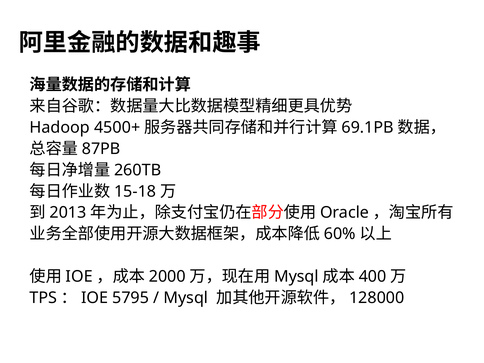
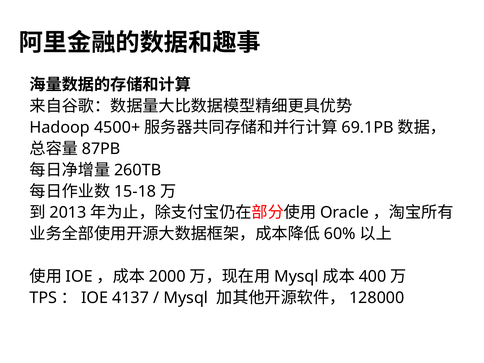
5795: 5795 -> 4137
